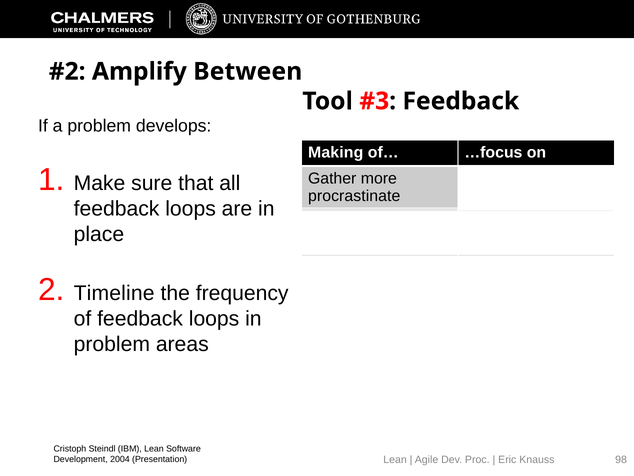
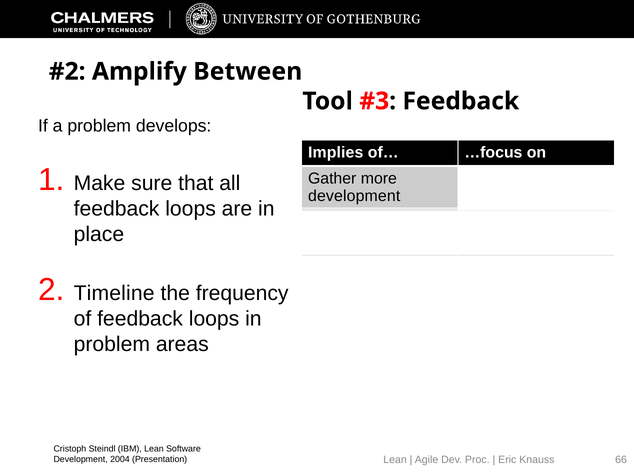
Making: Making -> Implies
procrastinate at (354, 196): procrastinate -> development
98: 98 -> 66
